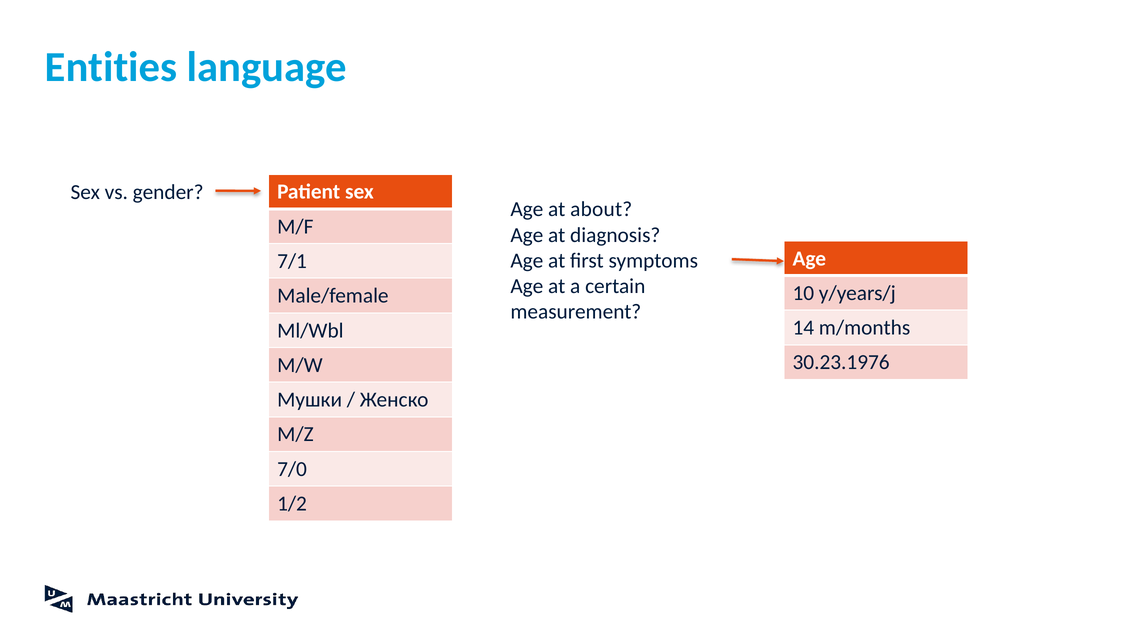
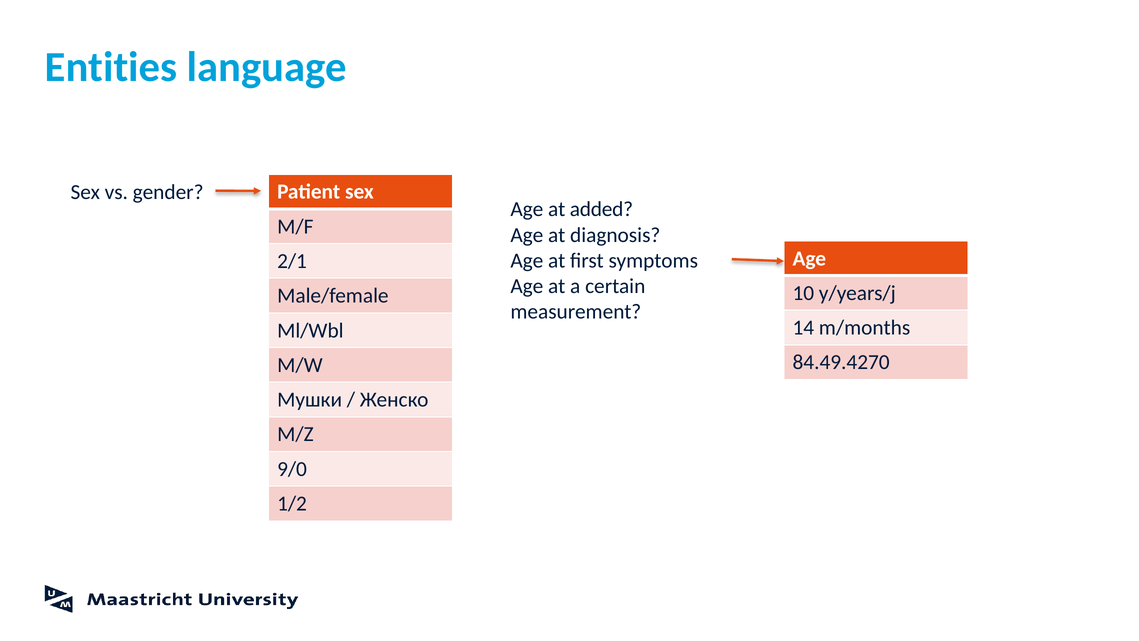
about: about -> added
7/1: 7/1 -> 2/1
30.23.1976: 30.23.1976 -> 84.49.4270
7/0: 7/0 -> 9/0
